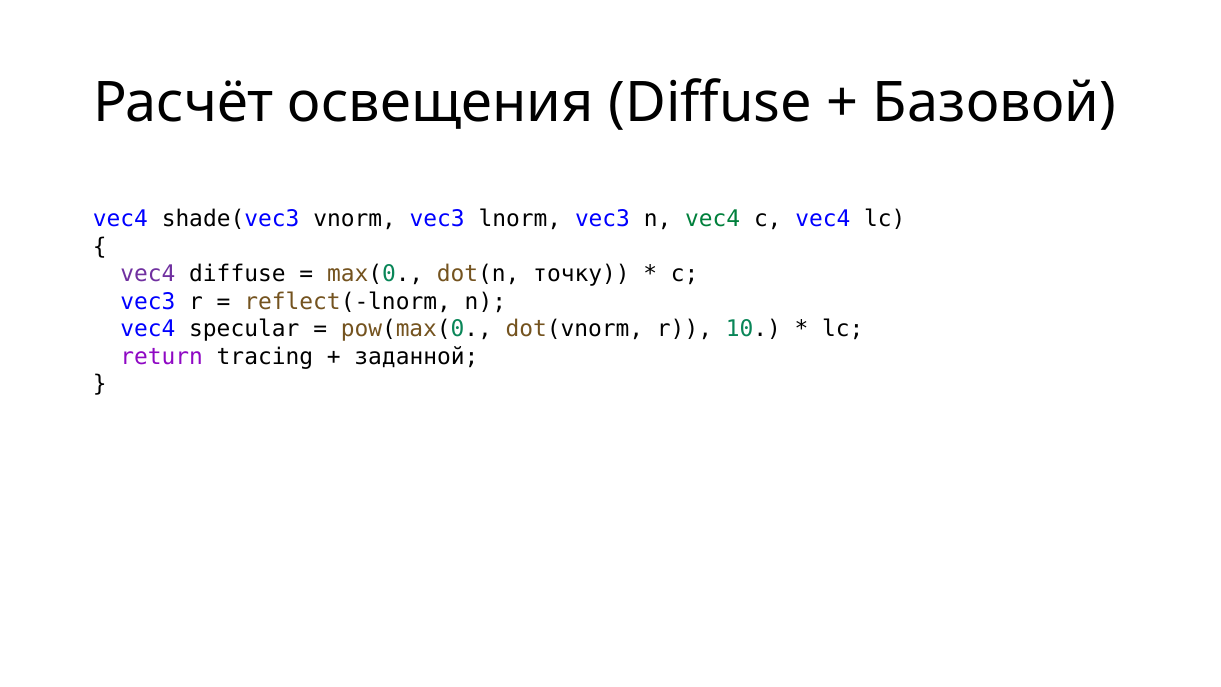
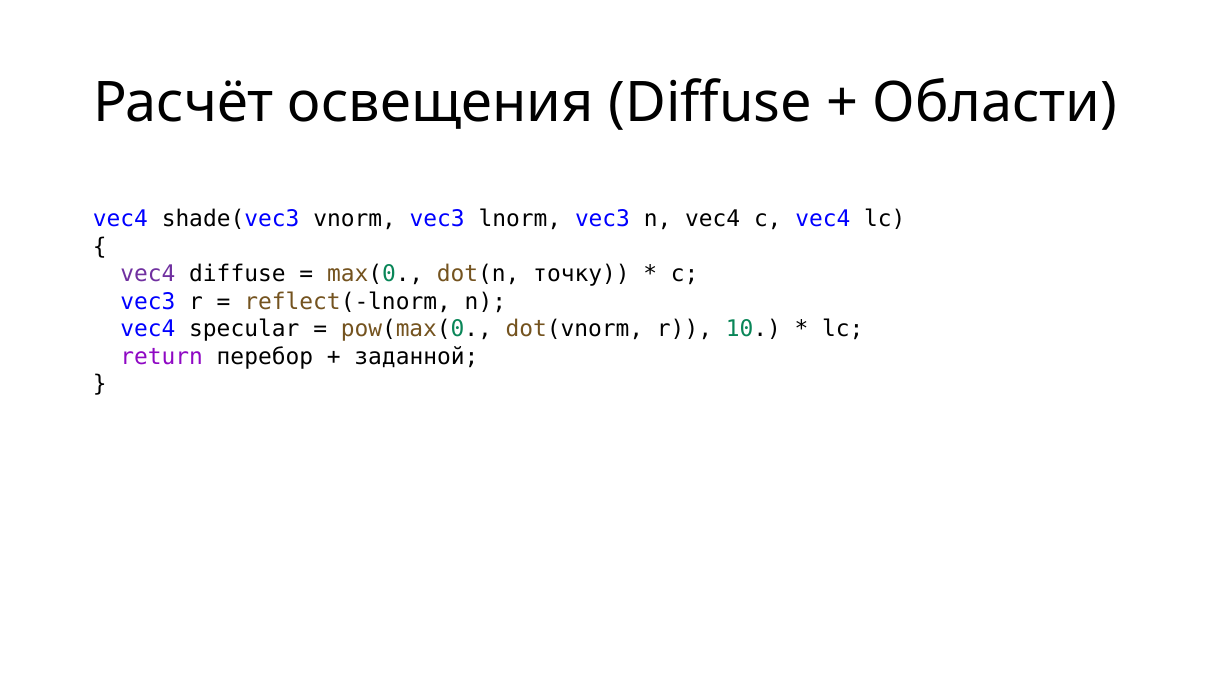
Базовой: Базовой -> Области
vec4 at (713, 219) colour: green -> black
tracing: tracing -> перебор
